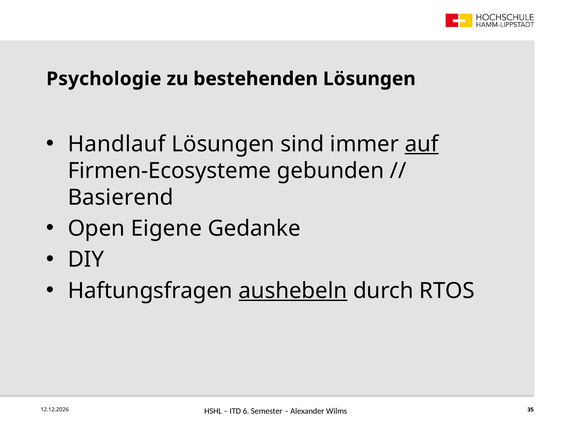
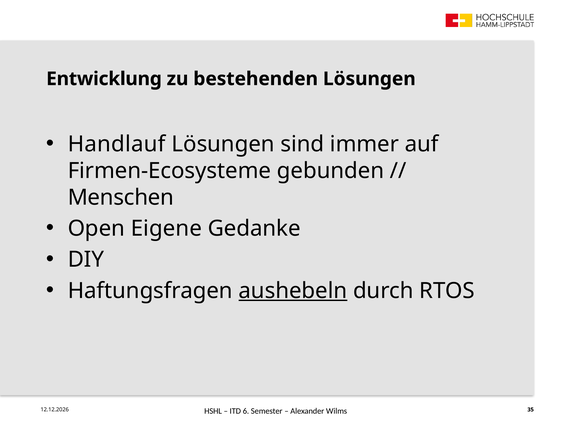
Psychologie: Psychologie -> Entwicklung
auf underline: present -> none
Basierend: Basierend -> Menschen
